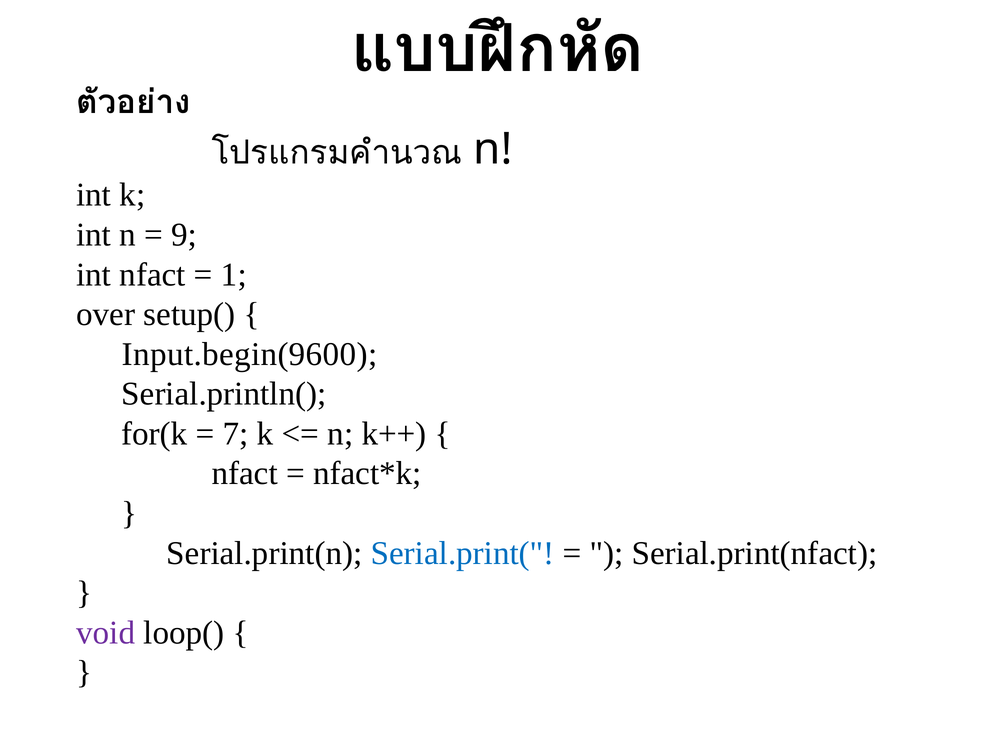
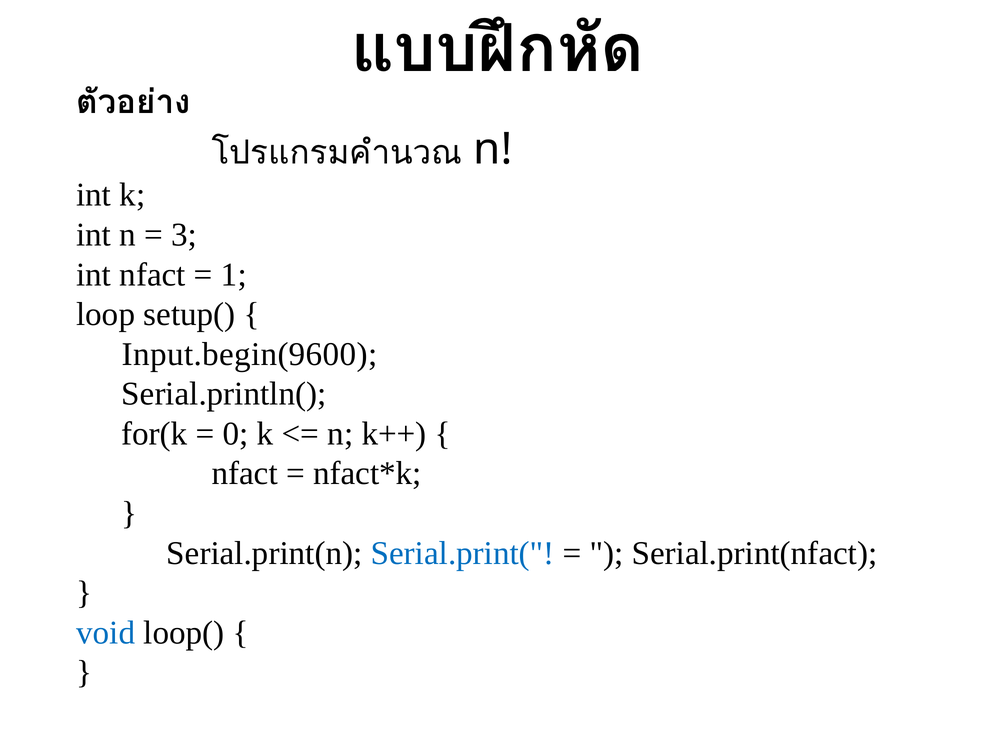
9: 9 -> 3
over: over -> loop
7: 7 -> 0
void colour: purple -> blue
